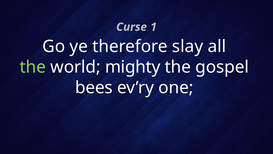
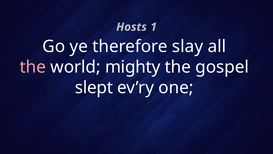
Curse: Curse -> Hosts
the at (33, 67) colour: light green -> pink
bees: bees -> slept
